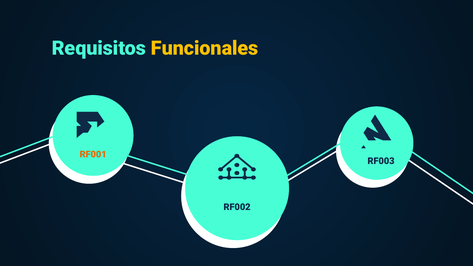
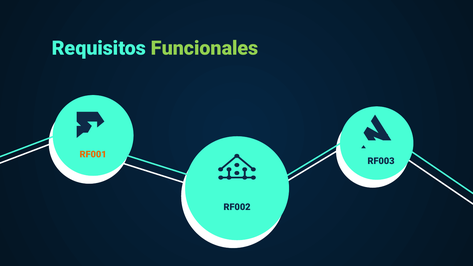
Funcionales colour: yellow -> light green
